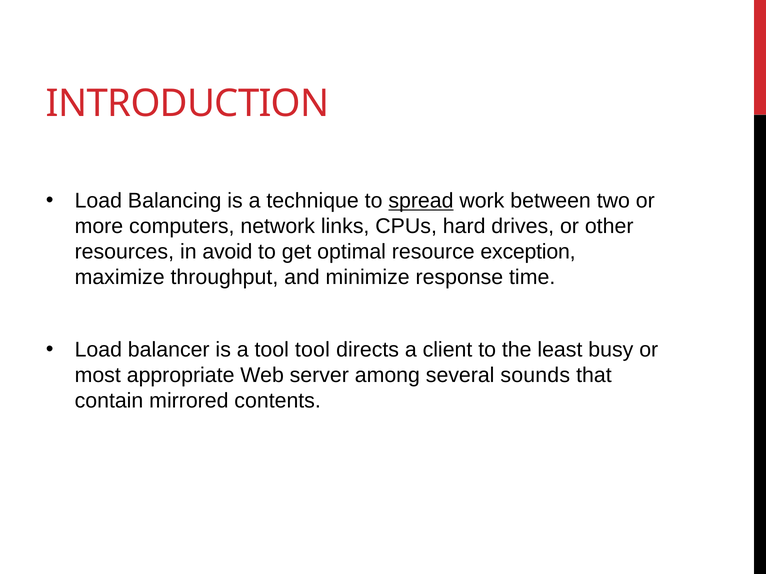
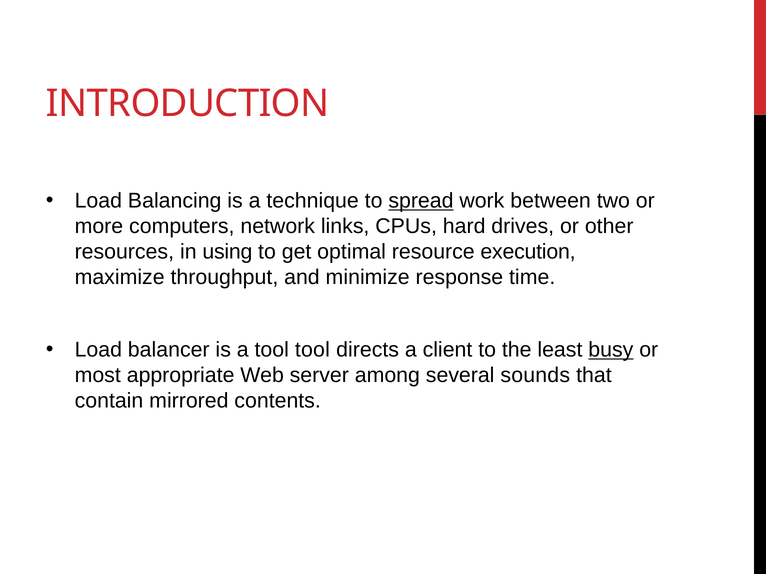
avoid: avoid -> using
exception: exception -> execution
busy underline: none -> present
